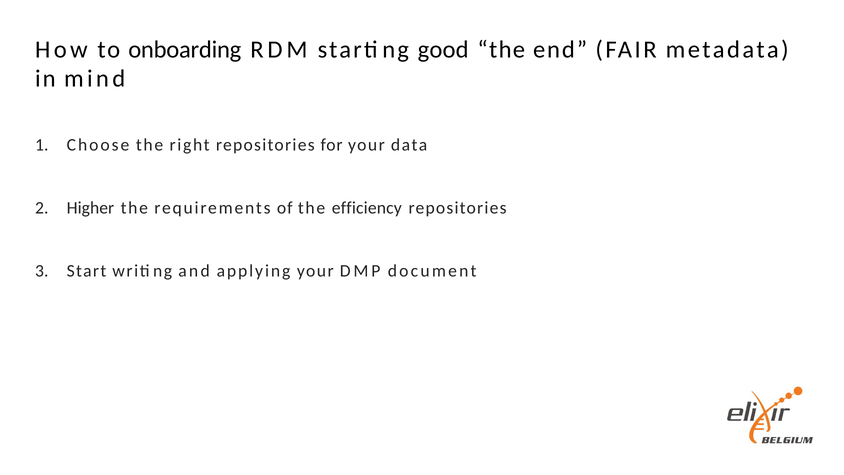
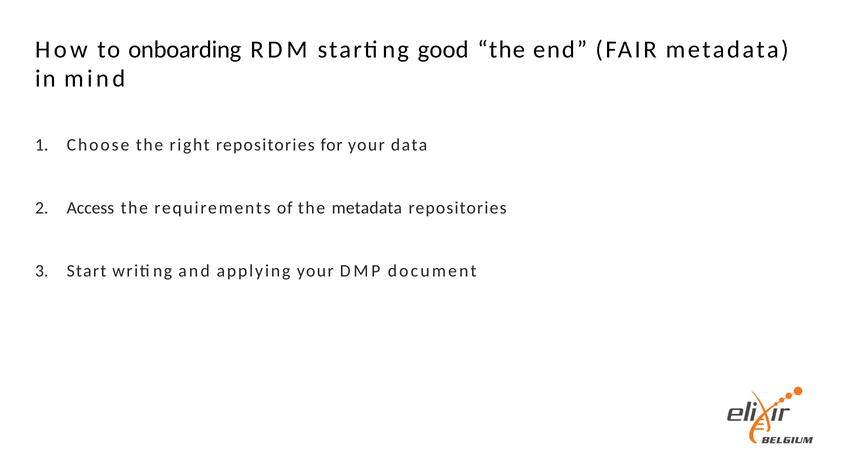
Higher: Higher -> Access
the efficiency: efficiency -> metadata
